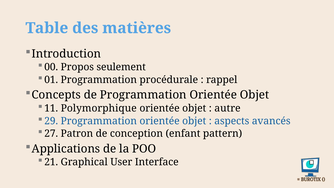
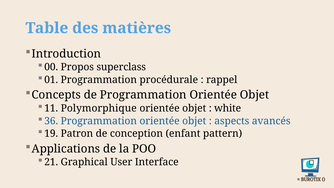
seulement: seulement -> superclass
autre: autre -> white
29: 29 -> 36
27: 27 -> 19
